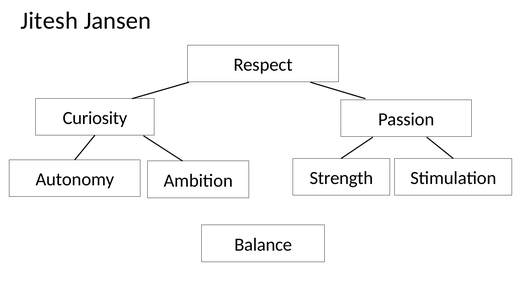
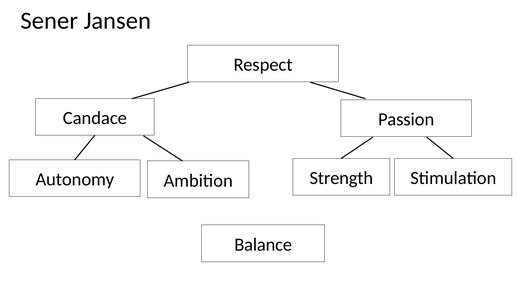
Jitesh: Jitesh -> Sener
Curiosity: Curiosity -> Candace
